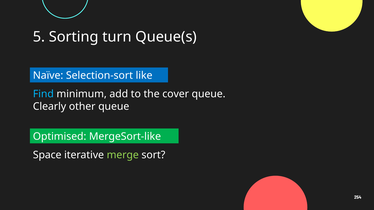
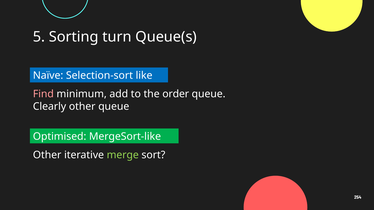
Find colour: light blue -> pink
cover: cover -> order
Space at (47, 155): Space -> Other
